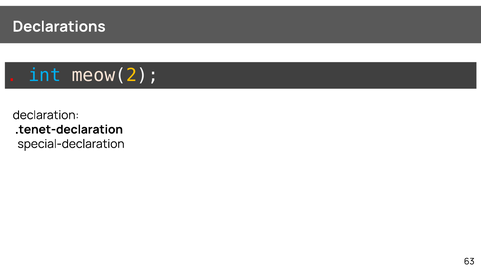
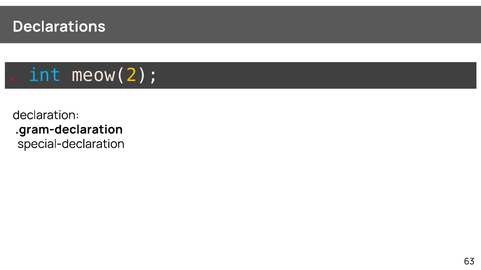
.tenet-declaration: .tenet-declaration -> .gram-declaration
